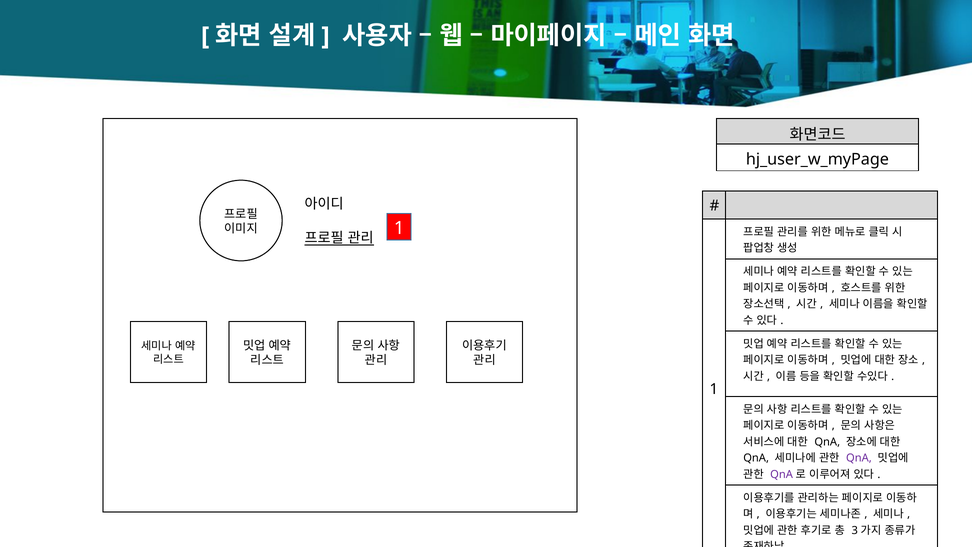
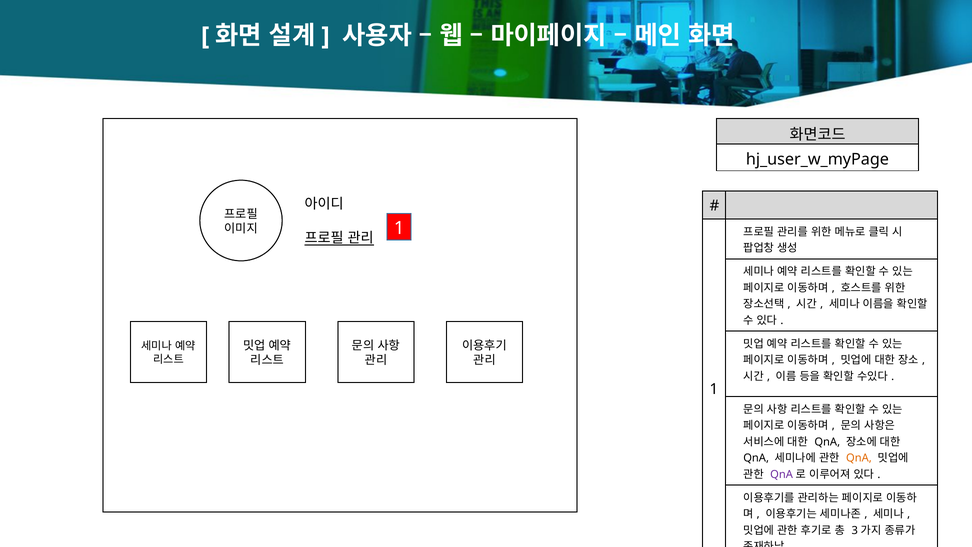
QnA at (859, 458) colour: purple -> orange
